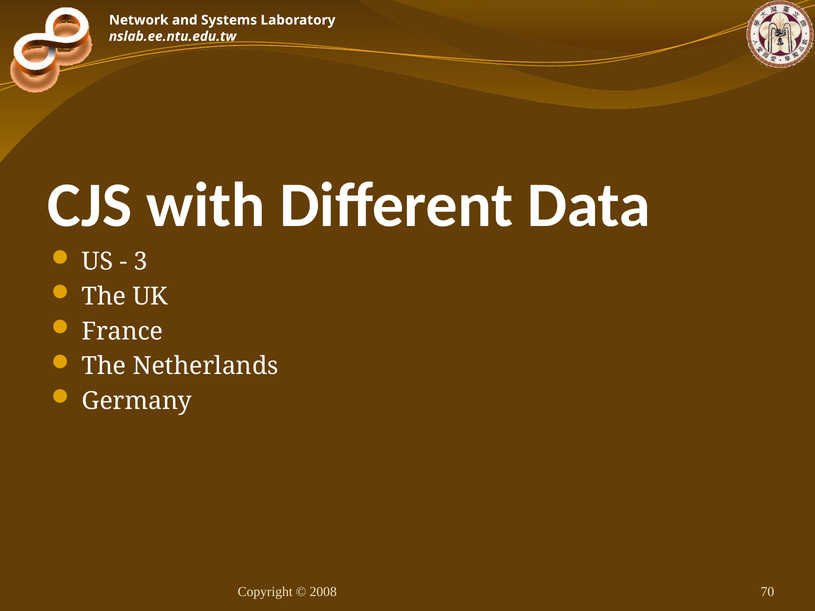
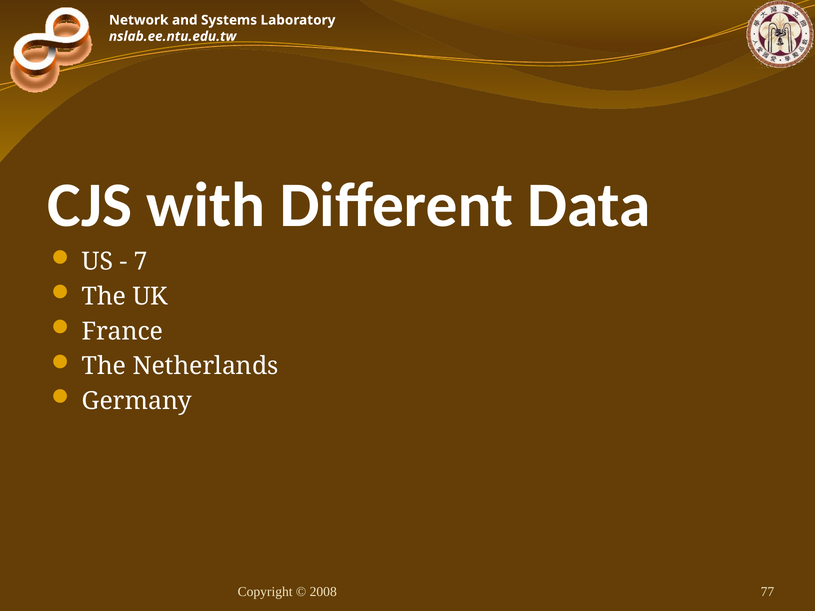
3: 3 -> 7
70: 70 -> 77
